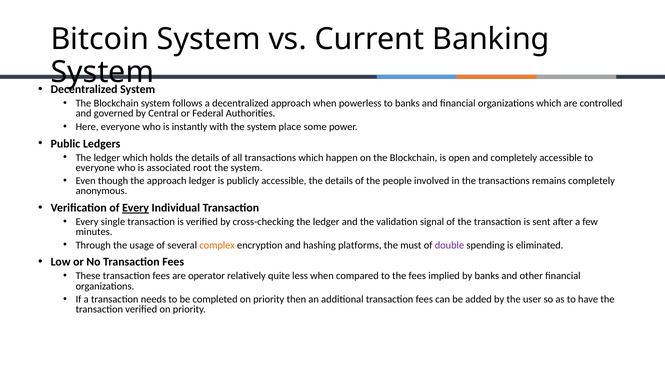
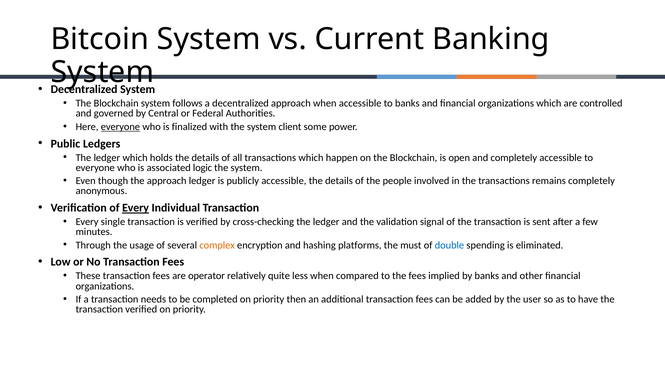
when powerless: powerless -> accessible
everyone at (120, 127) underline: none -> present
instantly: instantly -> finalized
place: place -> client
root: root -> logic
double colour: purple -> blue
